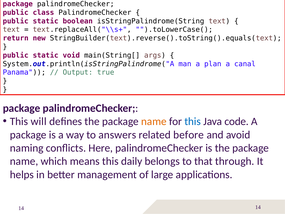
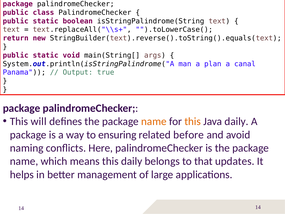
this at (193, 121) colour: blue -> orange
Java code: code -> daily
answers: answers -> ensuring
through: through -> updates
